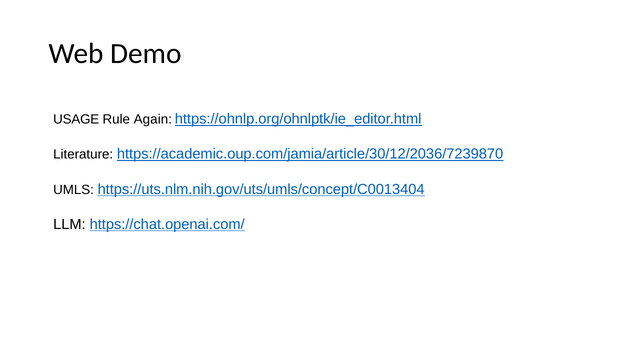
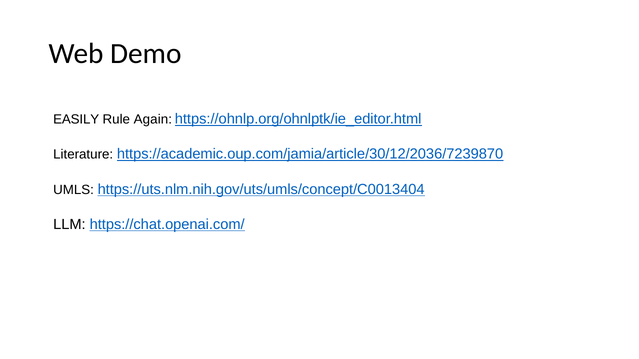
USAGE: USAGE -> EASILY
